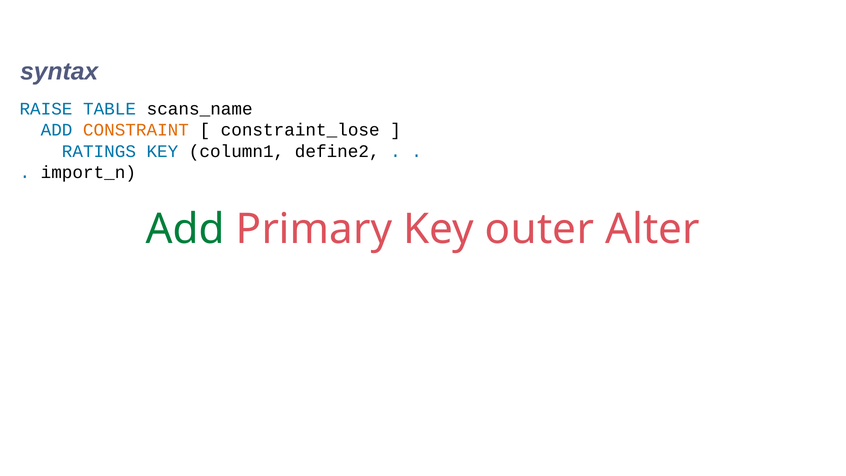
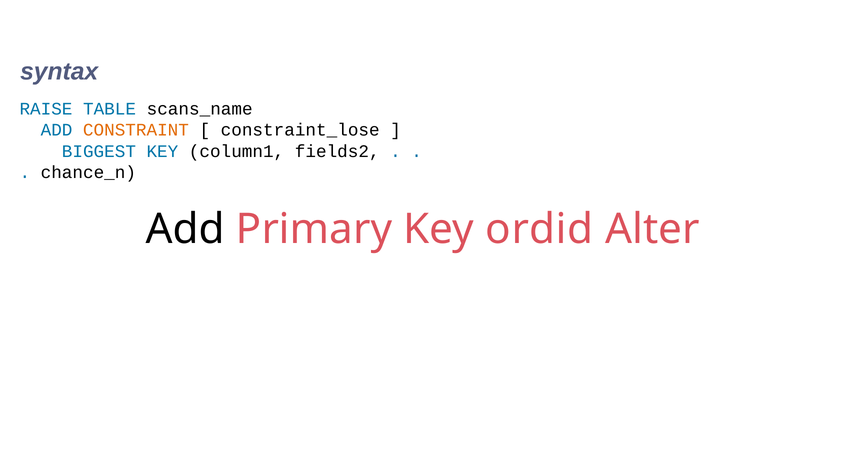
RATINGS: RATINGS -> BIGGEST
define2: define2 -> fields2
import_n: import_n -> chance_n
Add at (185, 229) colour: green -> black
outer: outer -> ordid
